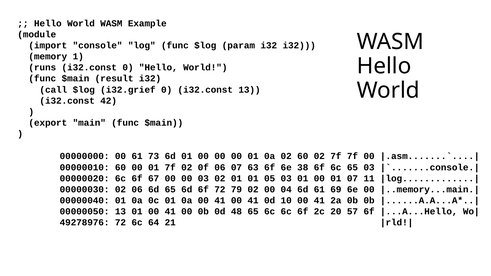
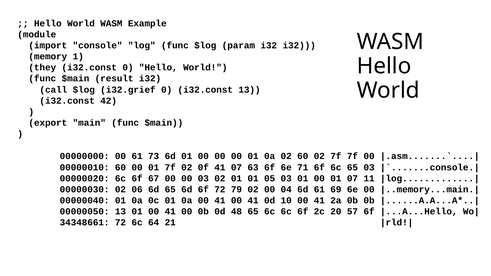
runs: runs -> they
0f 06: 06 -> 41
38: 38 -> 71
49278976: 49278976 -> 34348661
